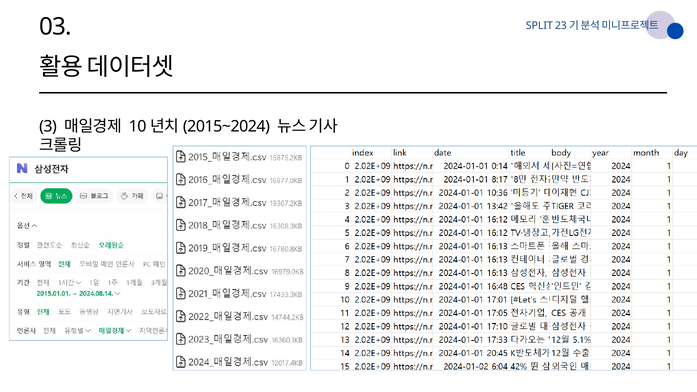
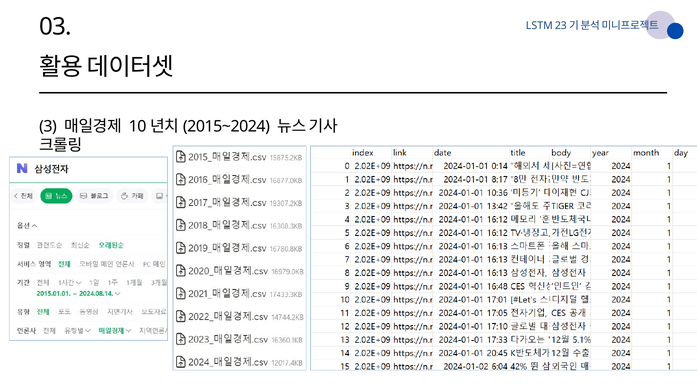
SPLIT: SPLIT -> LSTM
